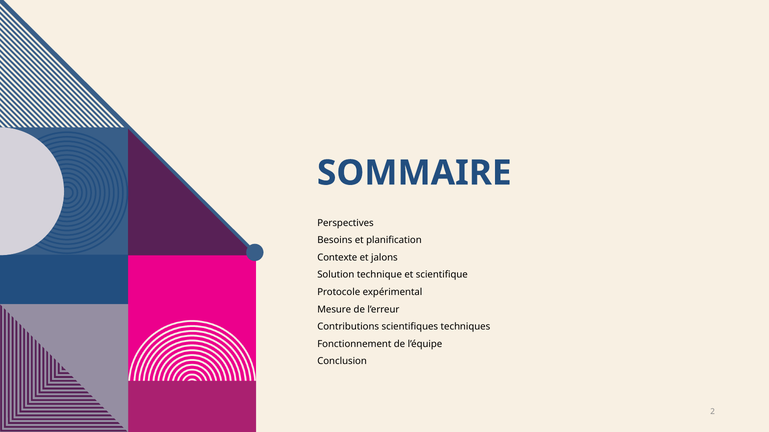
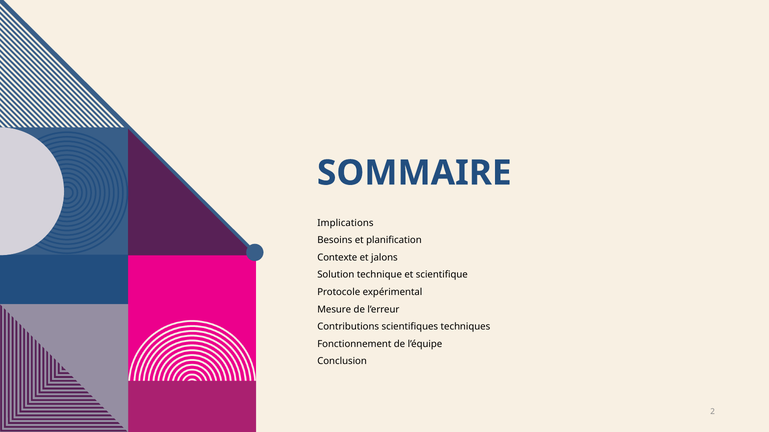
Perspectives: Perspectives -> Implications
